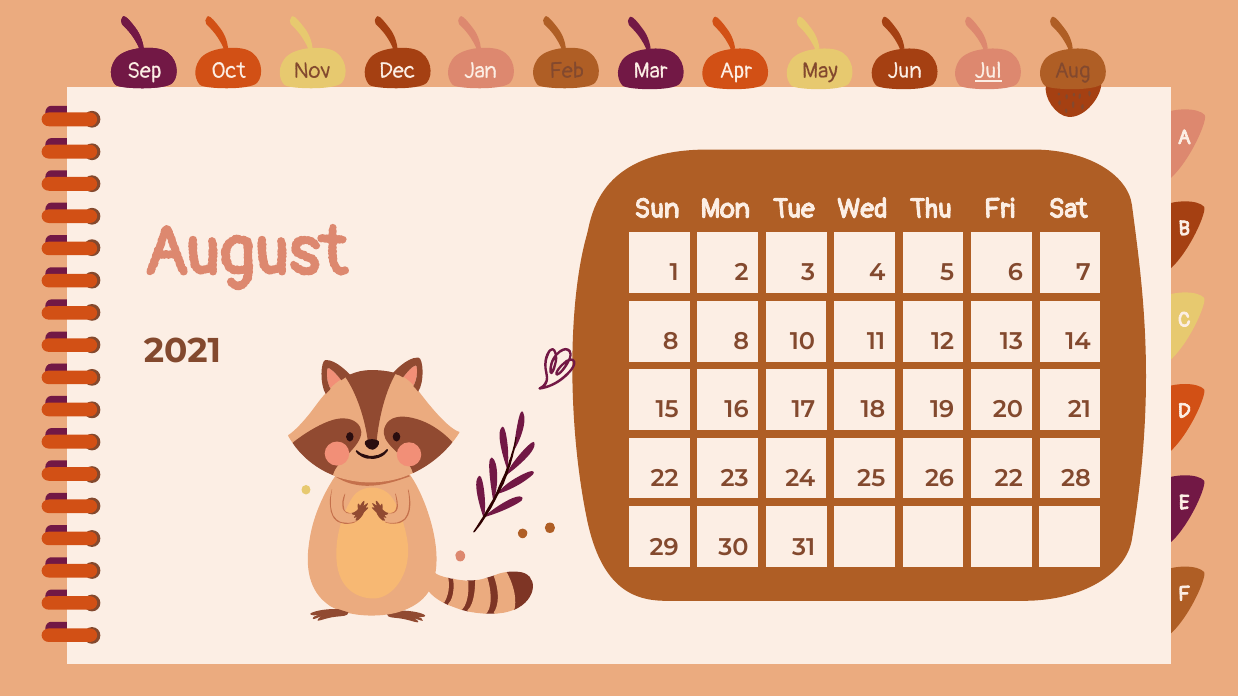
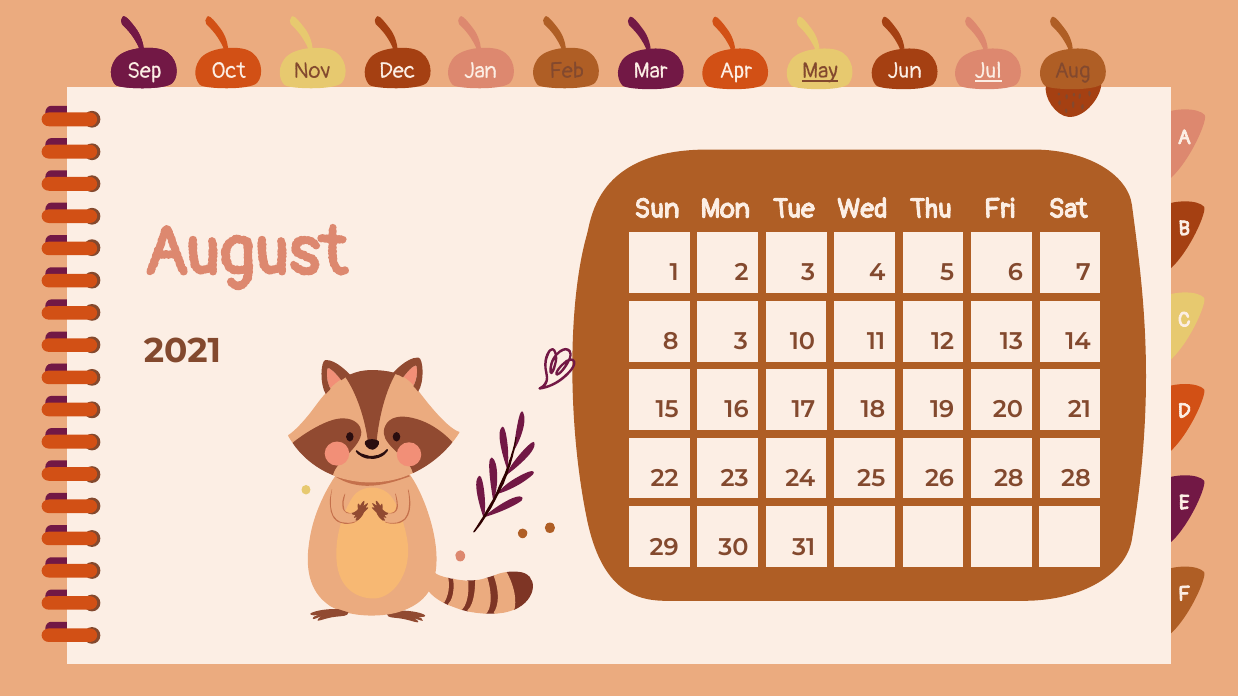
May underline: none -> present
8 8: 8 -> 3
26 22: 22 -> 28
